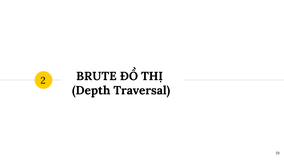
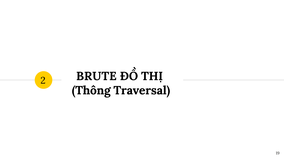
Depth: Depth -> Thông
